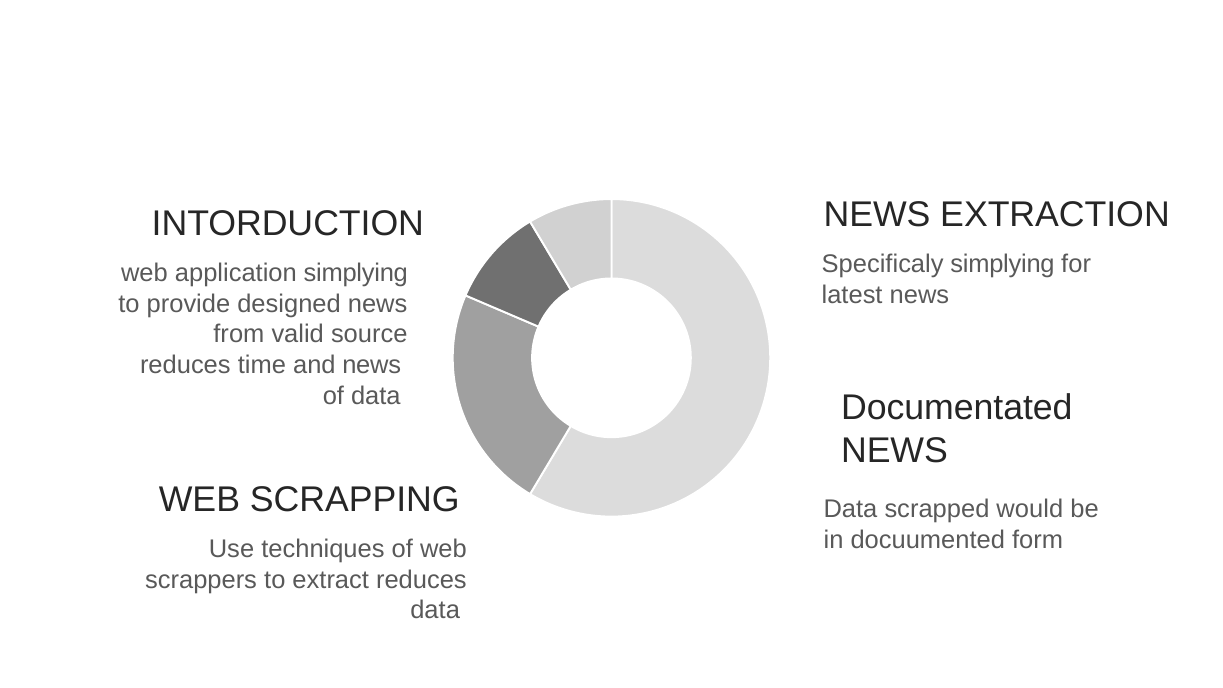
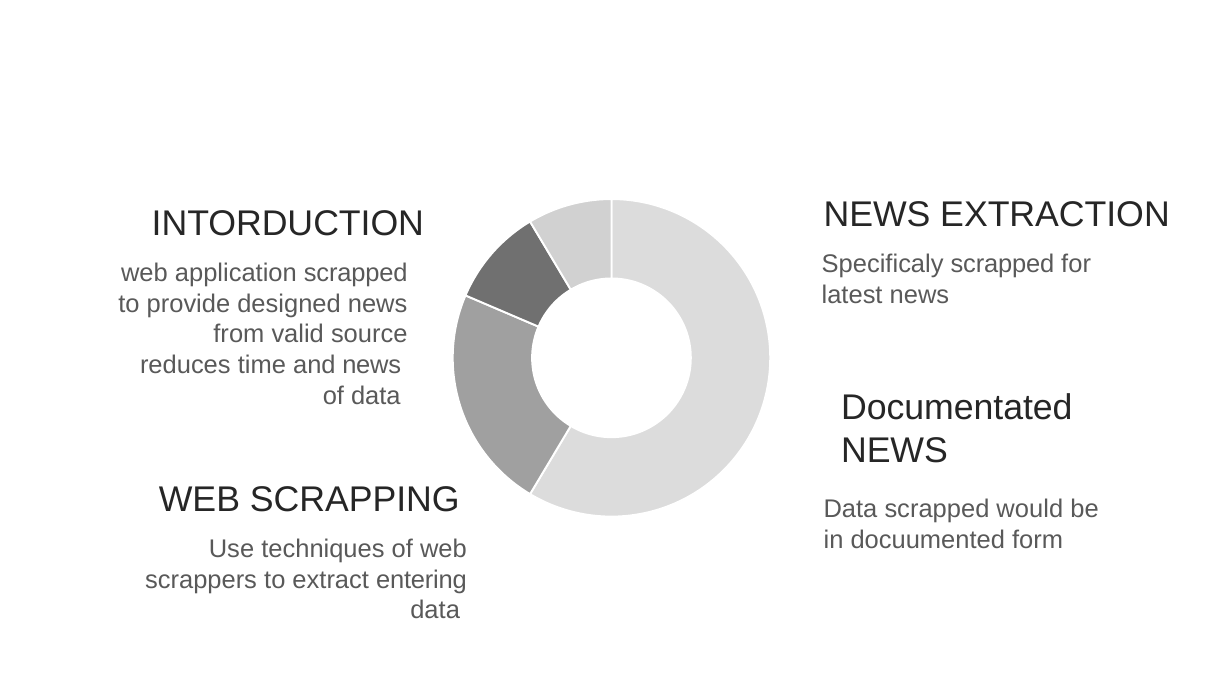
Specificaly simplying: simplying -> scrapped
application simplying: simplying -> scrapped
extract reduces: reduces -> entering
